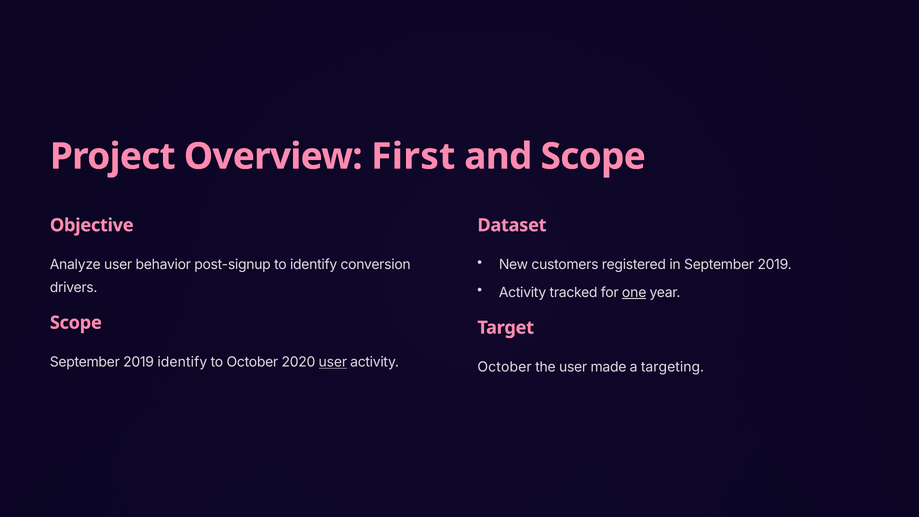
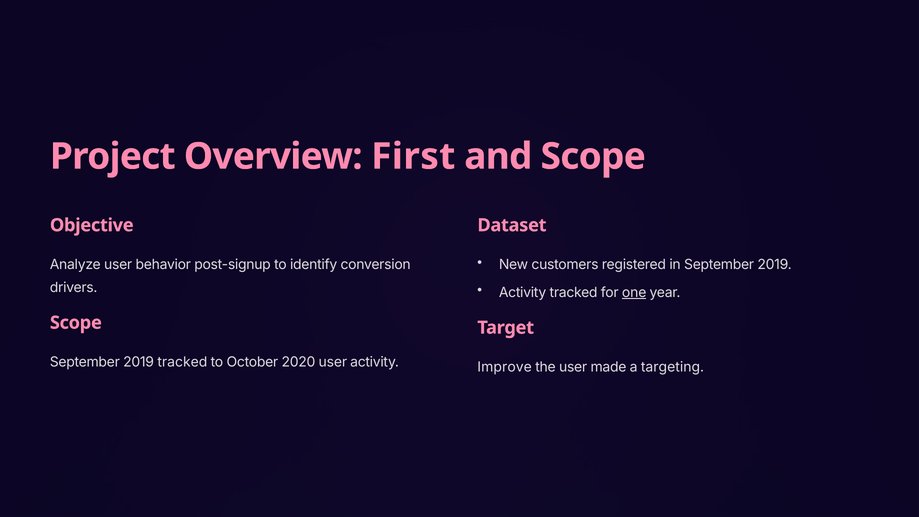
2019 identify: identify -> tracked
user at (333, 362) underline: present -> none
October at (505, 367): October -> Improve
